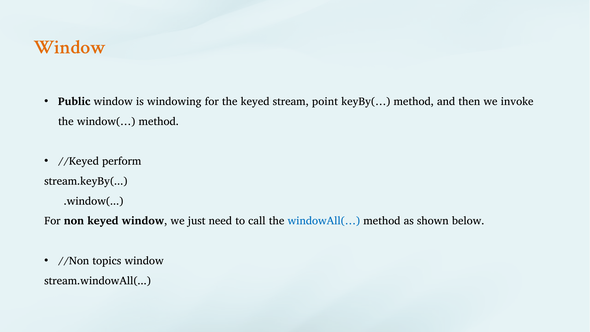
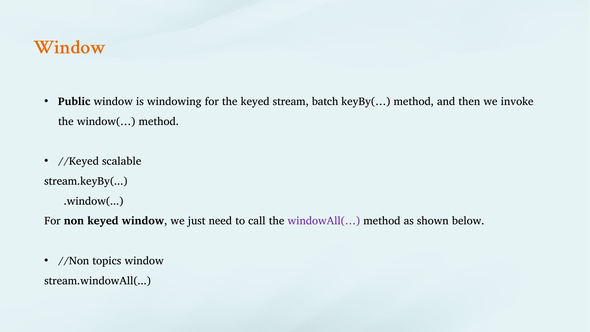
point: point -> batch
perform: perform -> scalable
windowAll(… colour: blue -> purple
